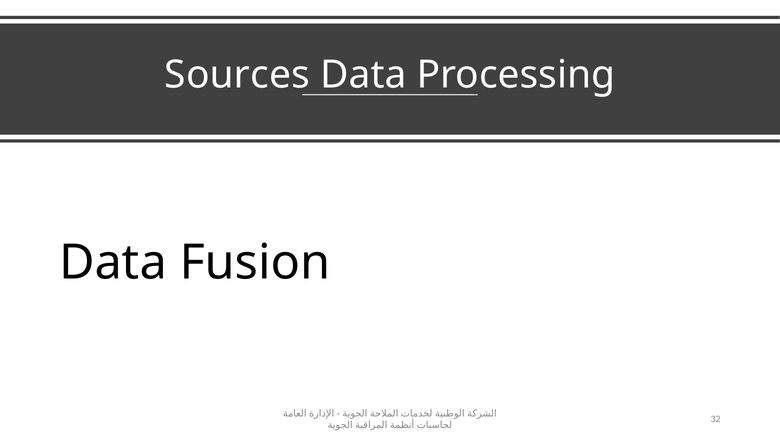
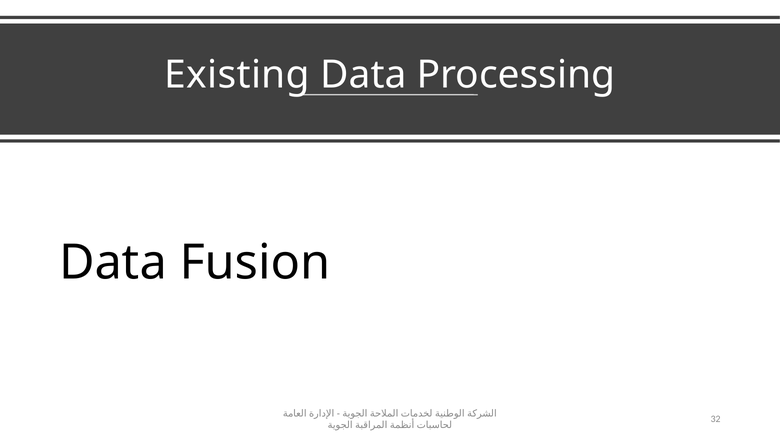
Sources: Sources -> Existing
